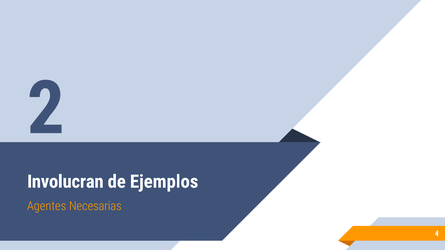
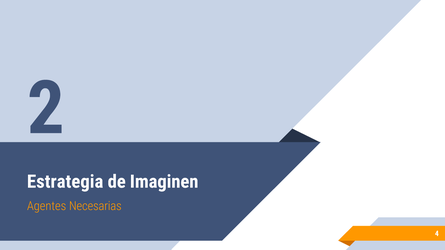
Involucran: Involucran -> Estrategia
Ejemplos: Ejemplos -> Imaginen
